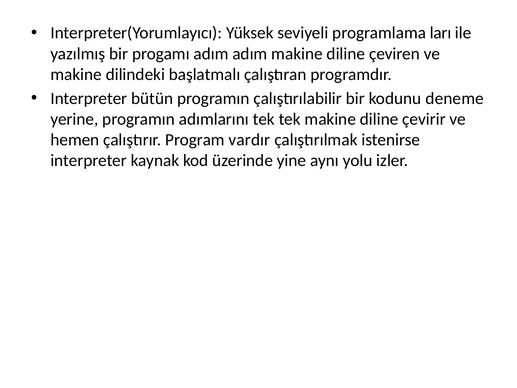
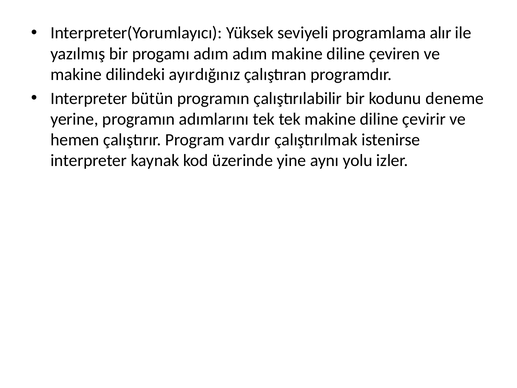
ları: ları -> alır
başlatmalı: başlatmalı -> ayırdığınız
